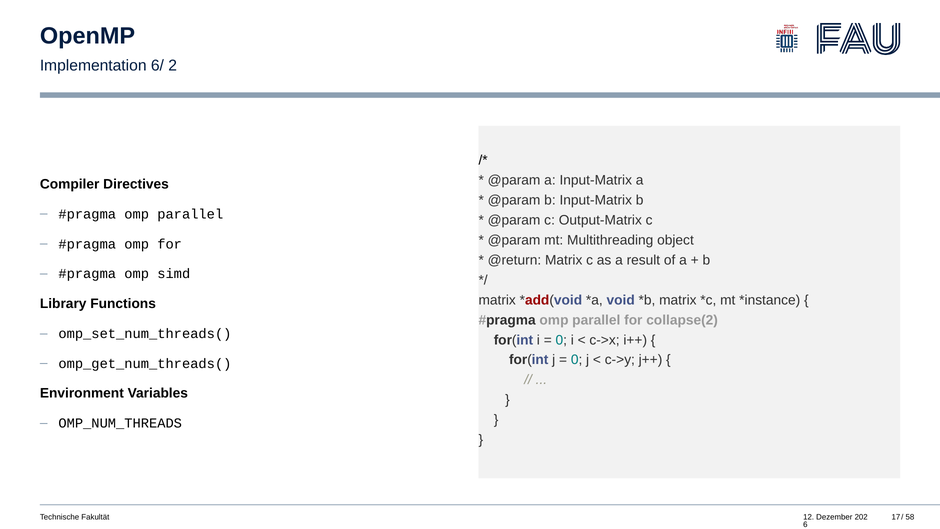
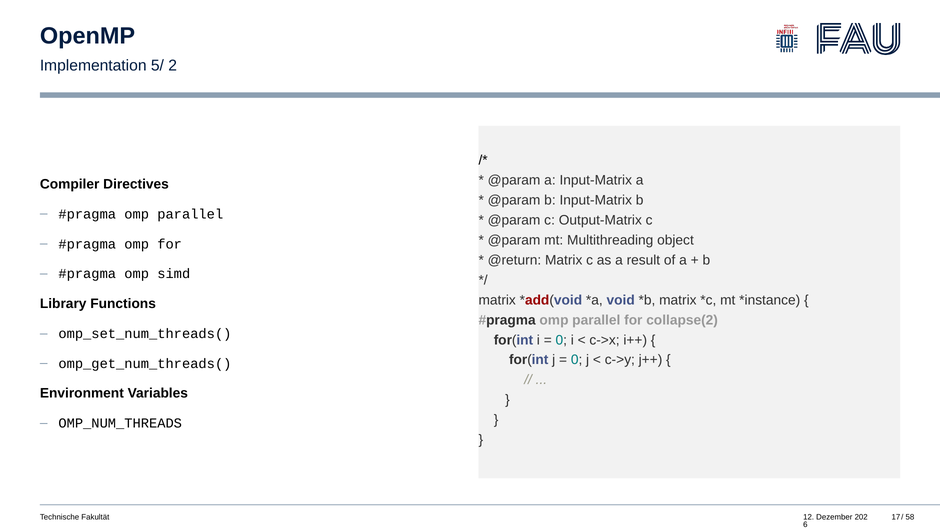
6/: 6/ -> 5/
